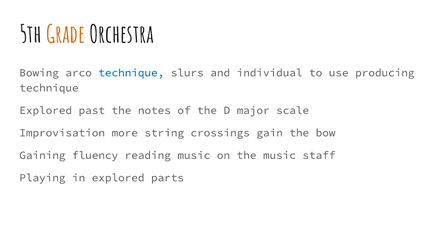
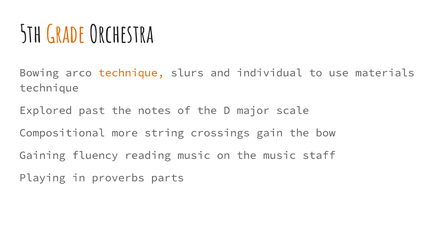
technique at (131, 73) colour: blue -> orange
producing: producing -> materials
Improvisation: Improvisation -> Compositional
in explored: explored -> proverbs
